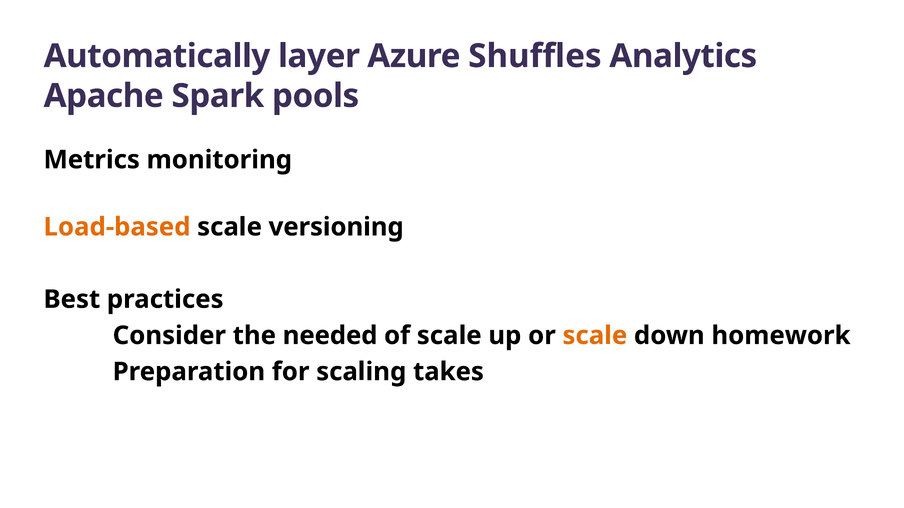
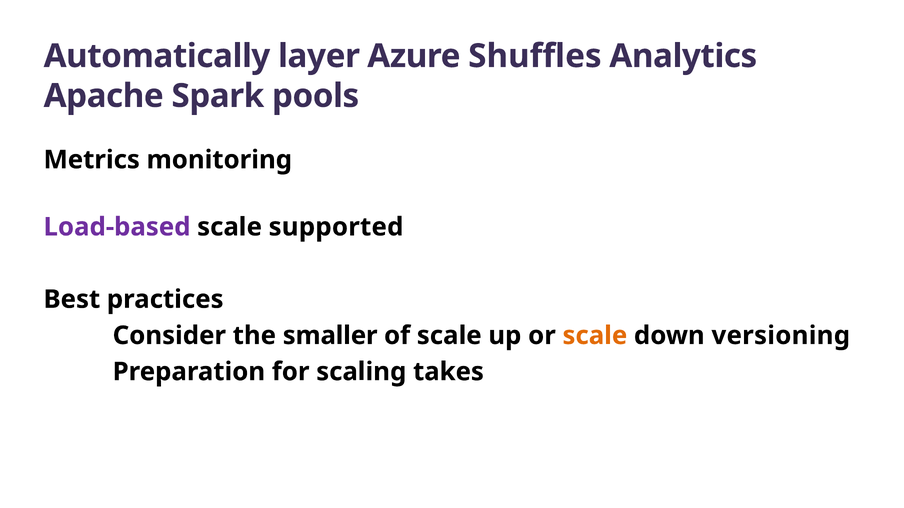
Load-based colour: orange -> purple
versioning: versioning -> supported
needed: needed -> smaller
homework: homework -> versioning
